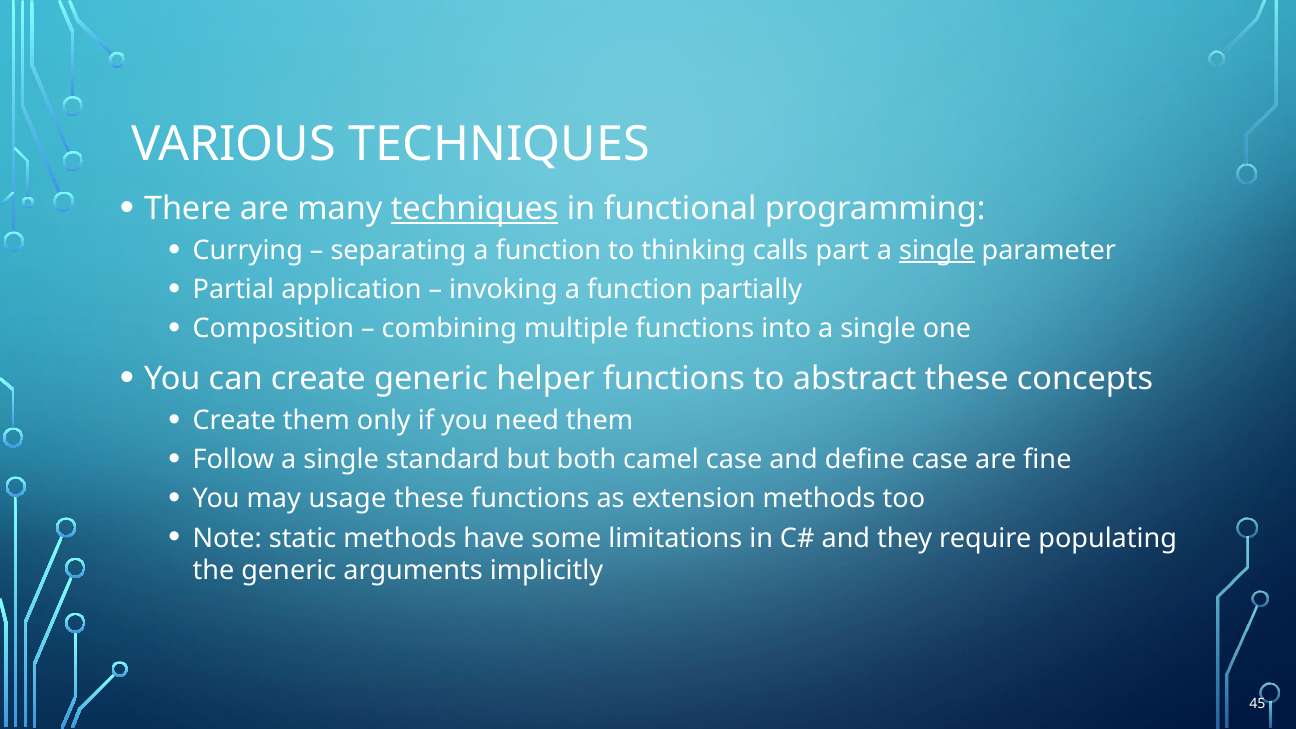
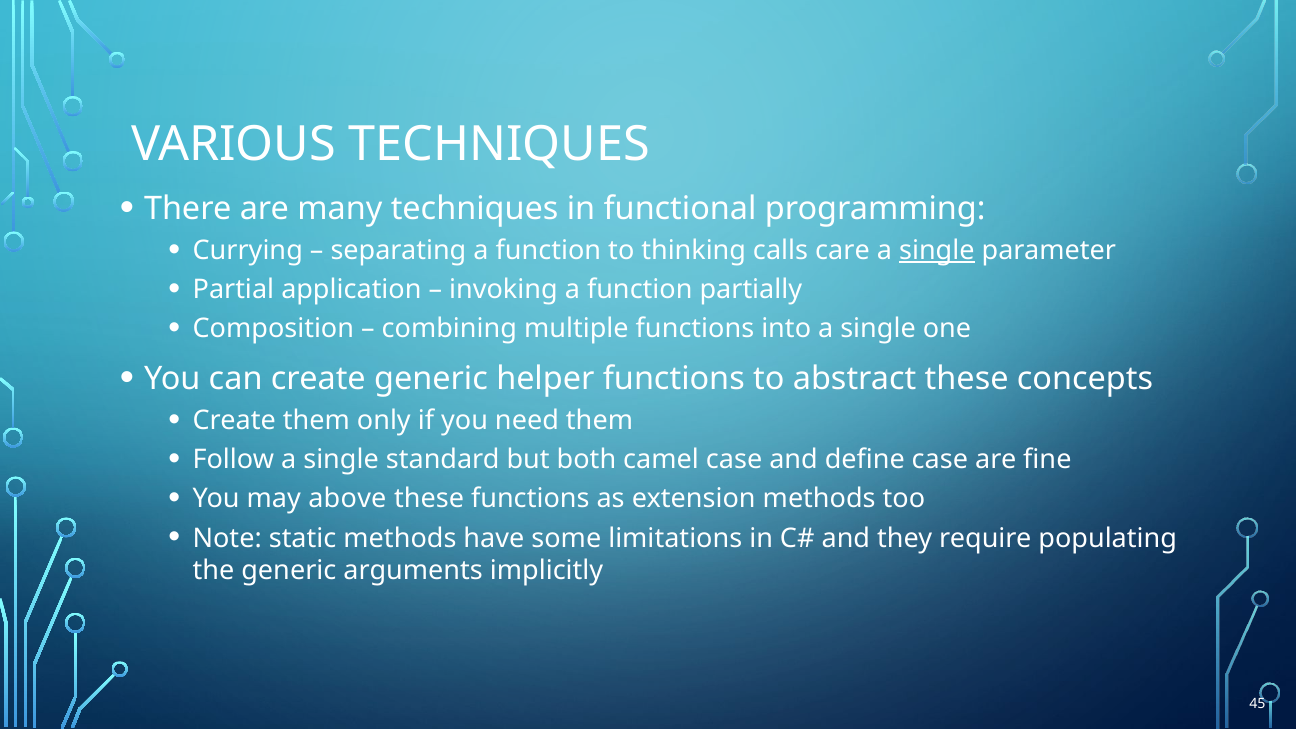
techniques at (475, 209) underline: present -> none
part: part -> care
usage: usage -> above
